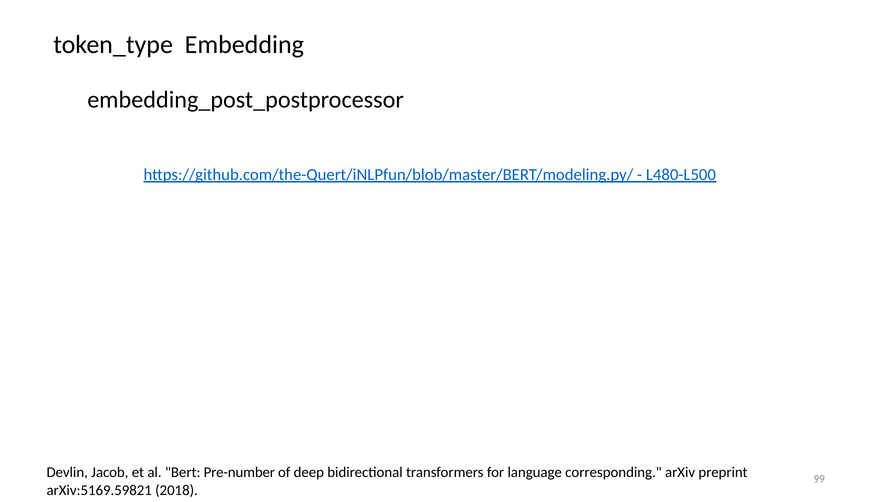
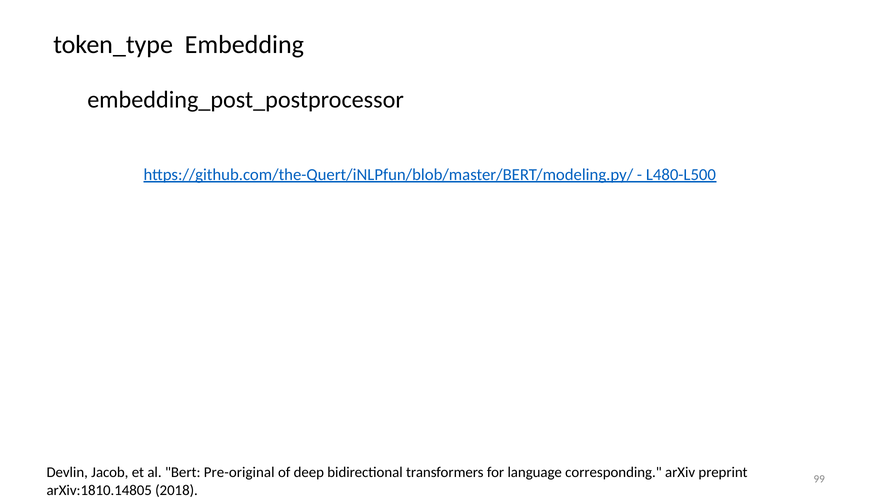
Pre-number: Pre-number -> Pre-original
arXiv:5169.59821: arXiv:5169.59821 -> arXiv:1810.14805
